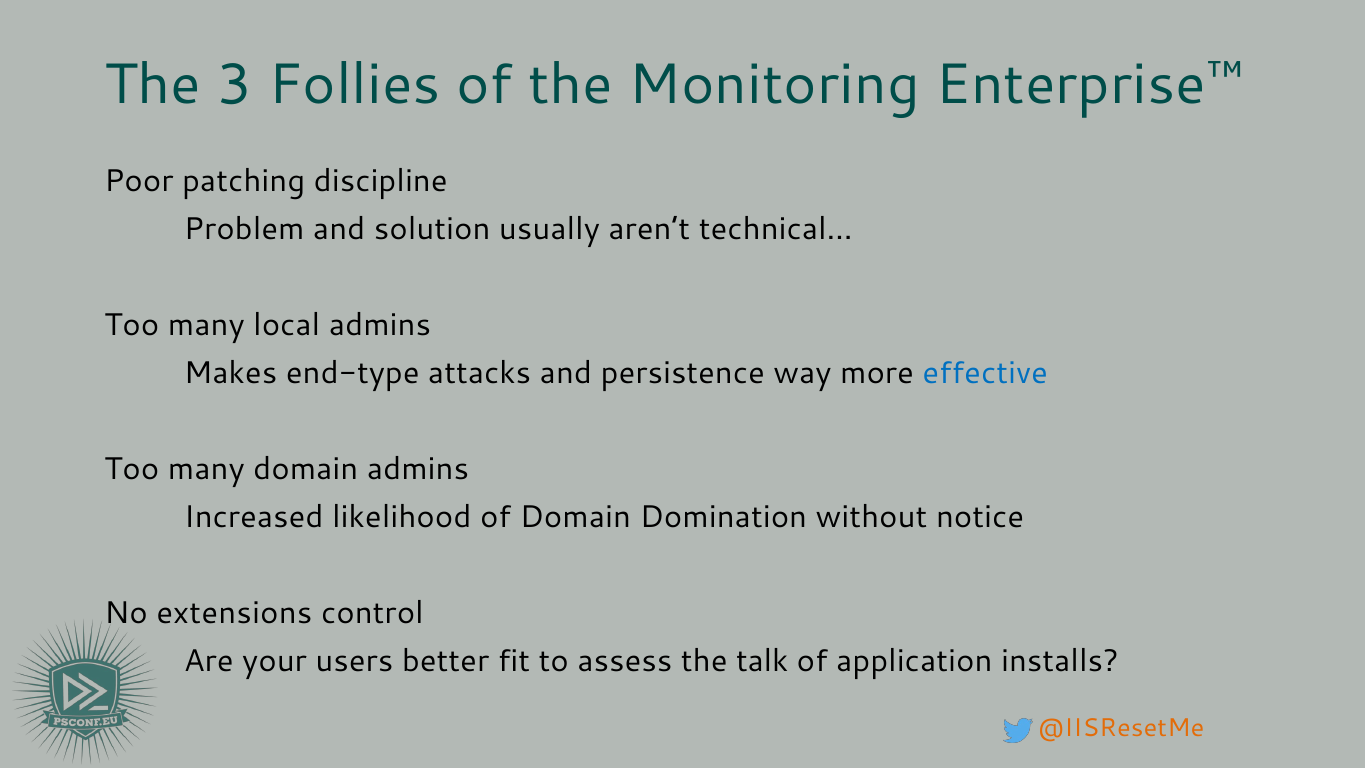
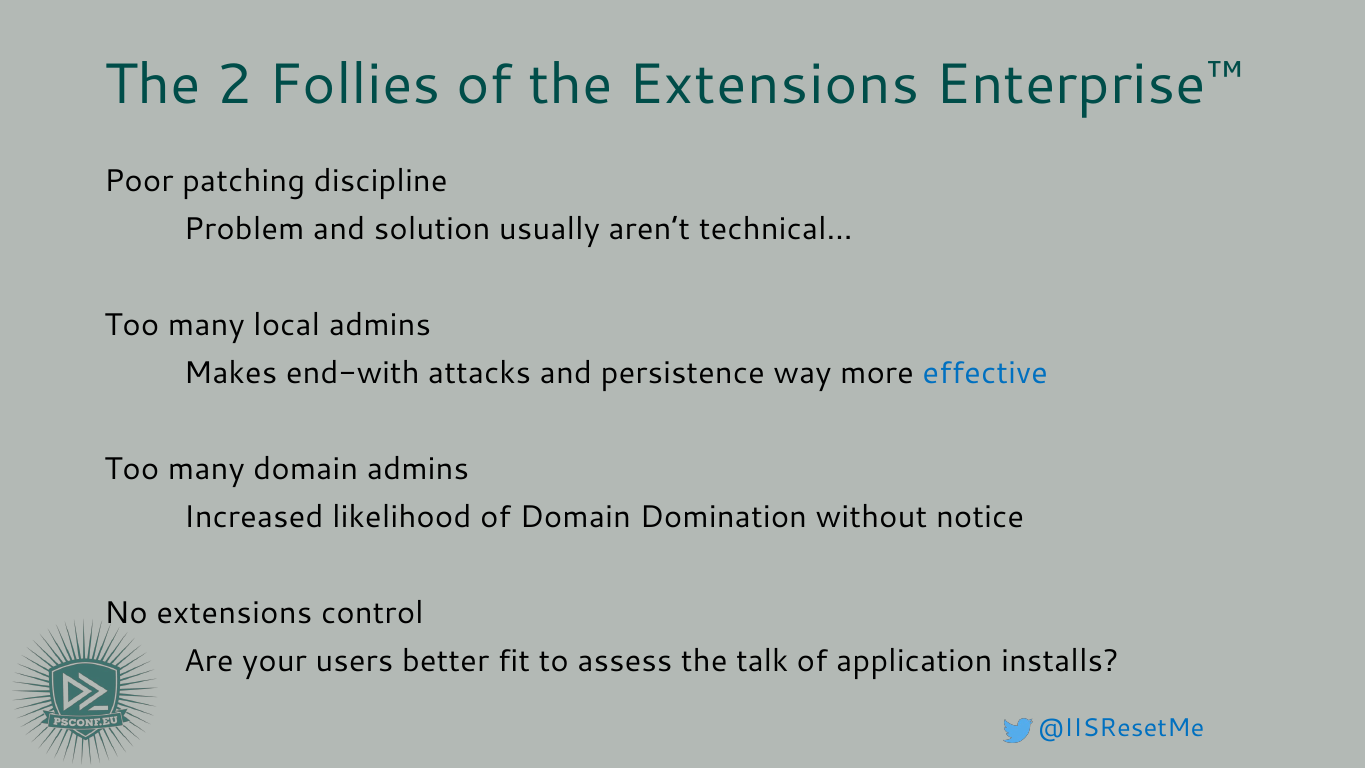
3: 3 -> 2
the Monitoring: Monitoring -> Extensions
end-type: end-type -> end-with
@IISResetMe colour: orange -> blue
